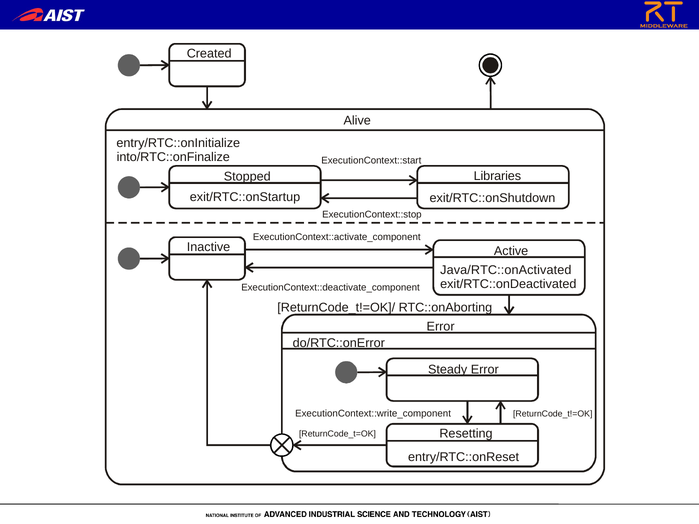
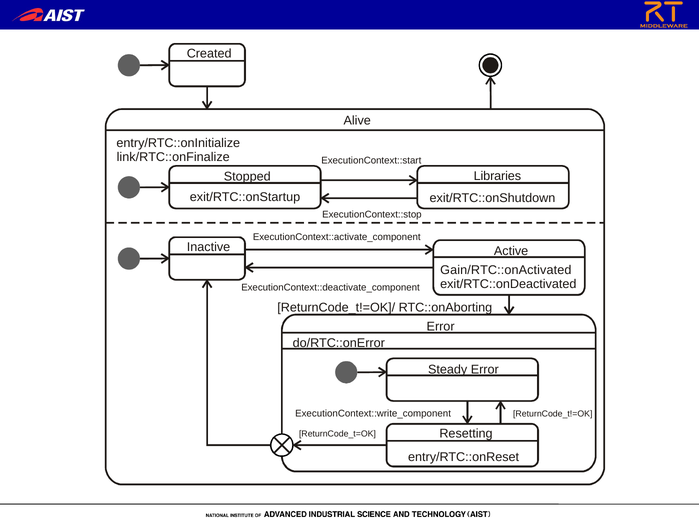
into/RTC::onFinalize: into/RTC::onFinalize -> link/RTC::onFinalize
Java/RTC::onActivated: Java/RTC::onActivated -> Gain/RTC::onActivated
